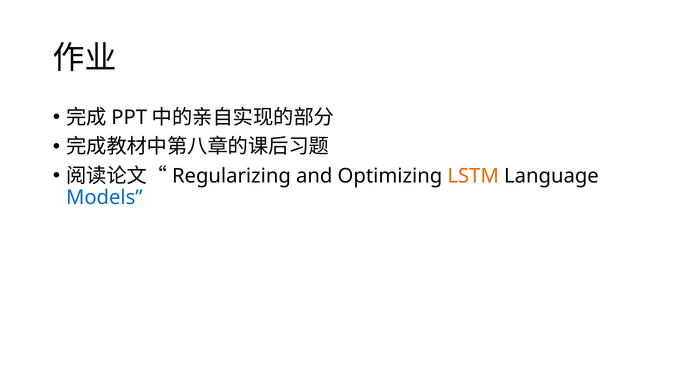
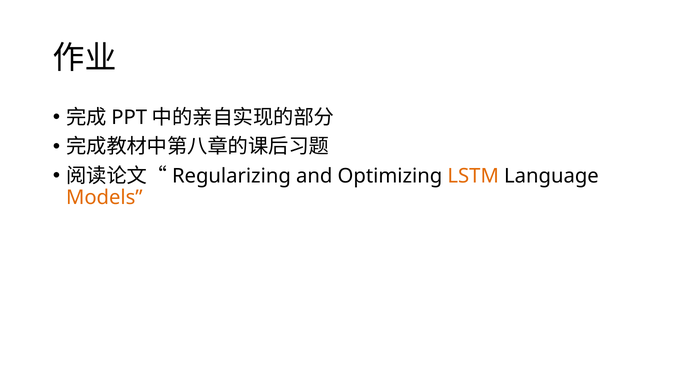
Models colour: blue -> orange
